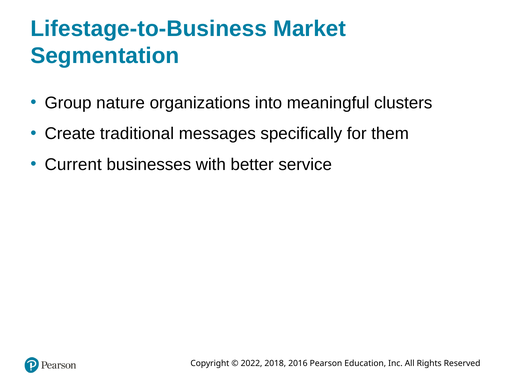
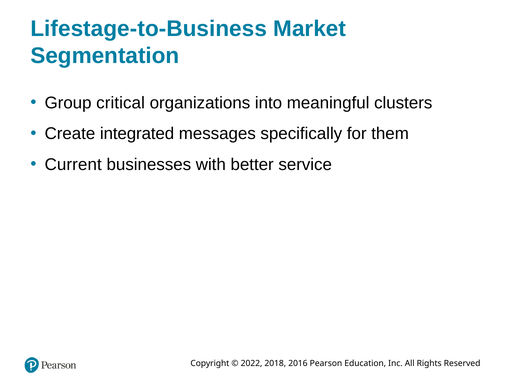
nature: nature -> critical
traditional: traditional -> integrated
